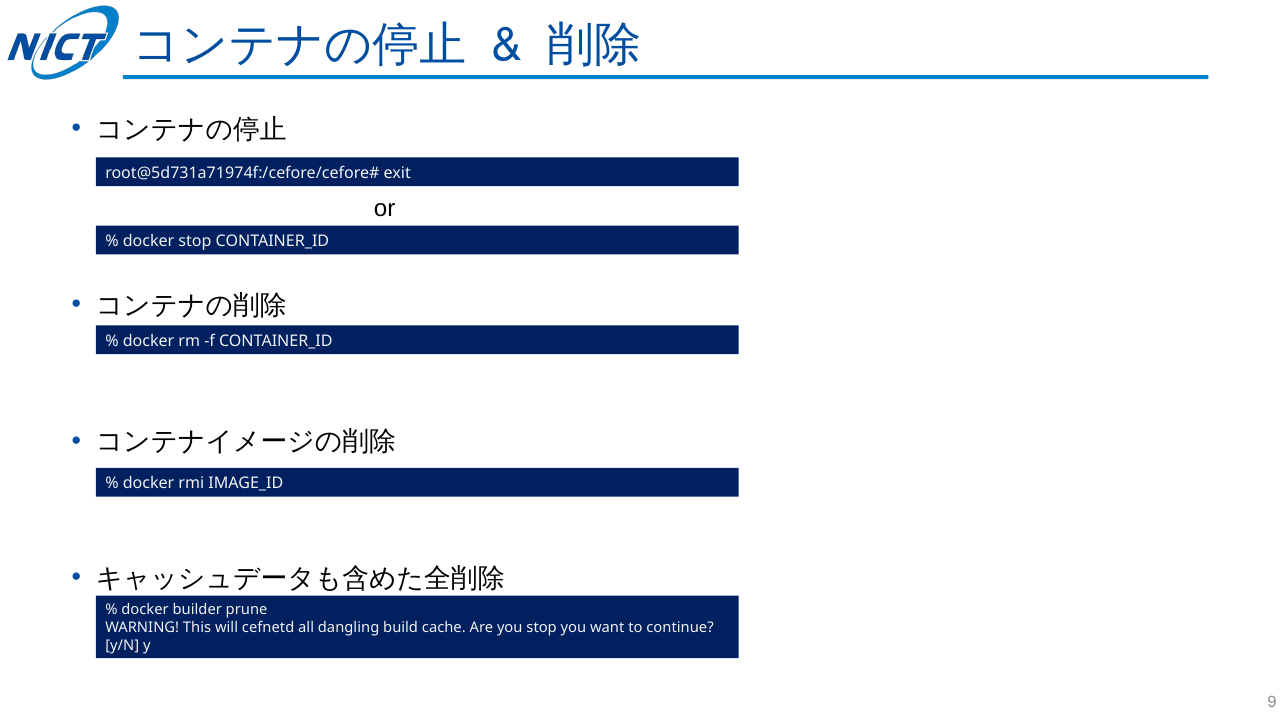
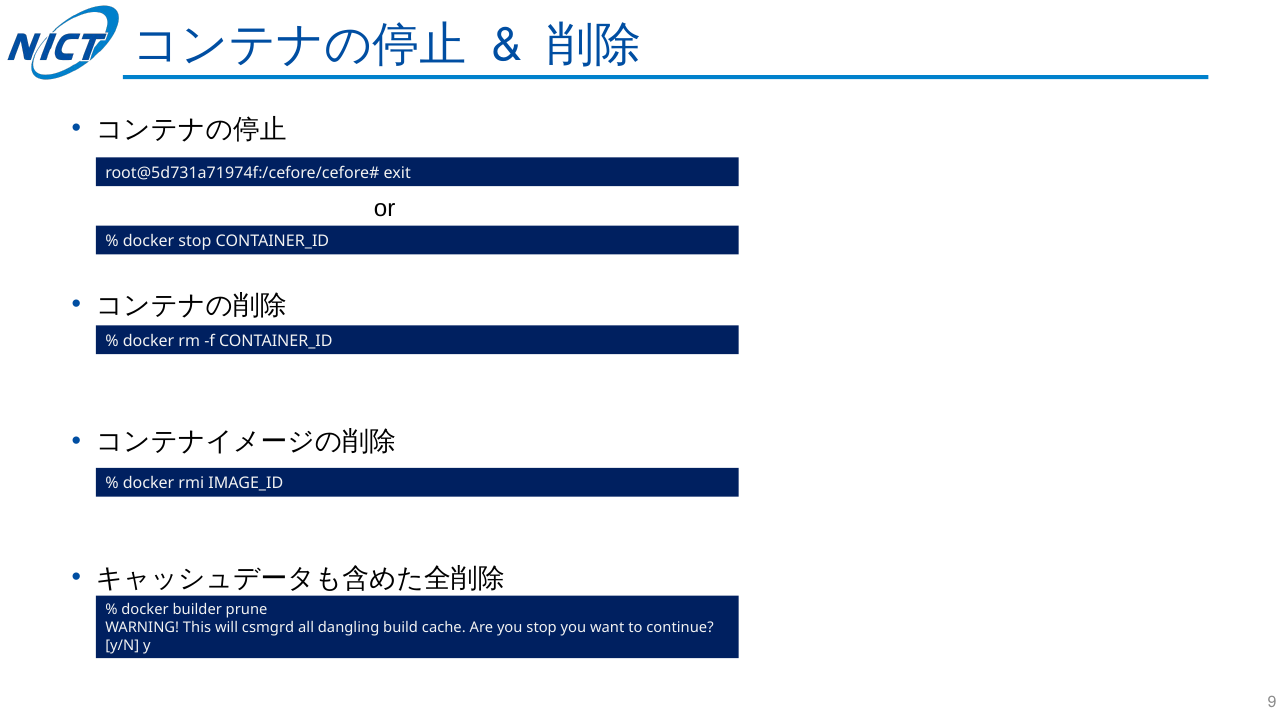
cefnetd: cefnetd -> csmgrd
